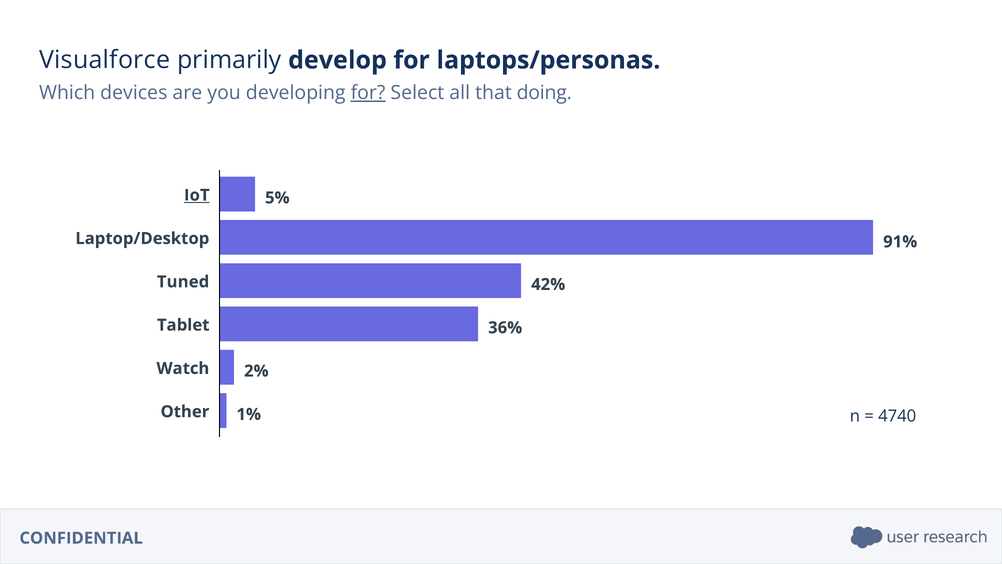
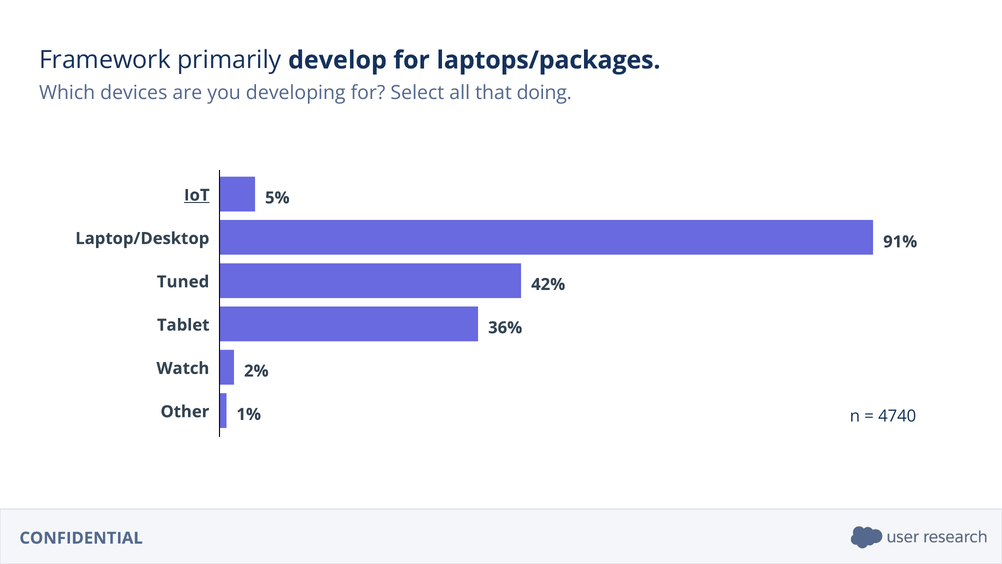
Visualforce: Visualforce -> Framework
laptops/personas: laptops/personas -> laptops/packages
for at (368, 93) underline: present -> none
